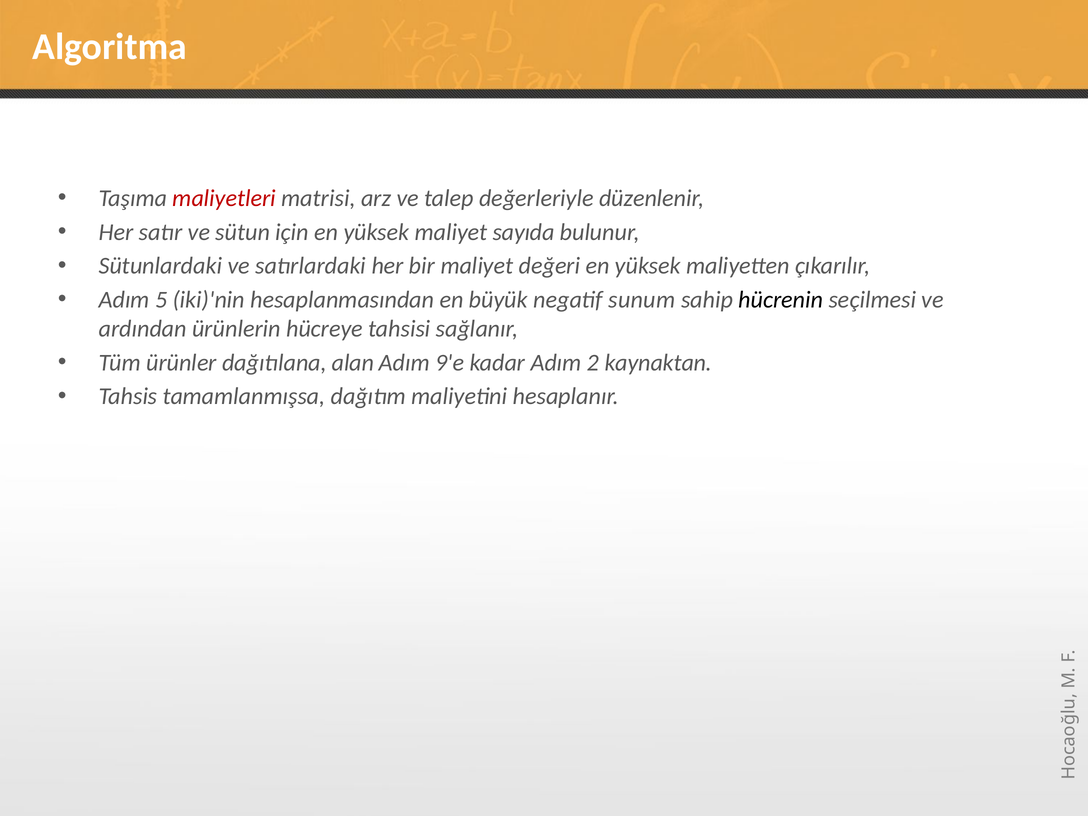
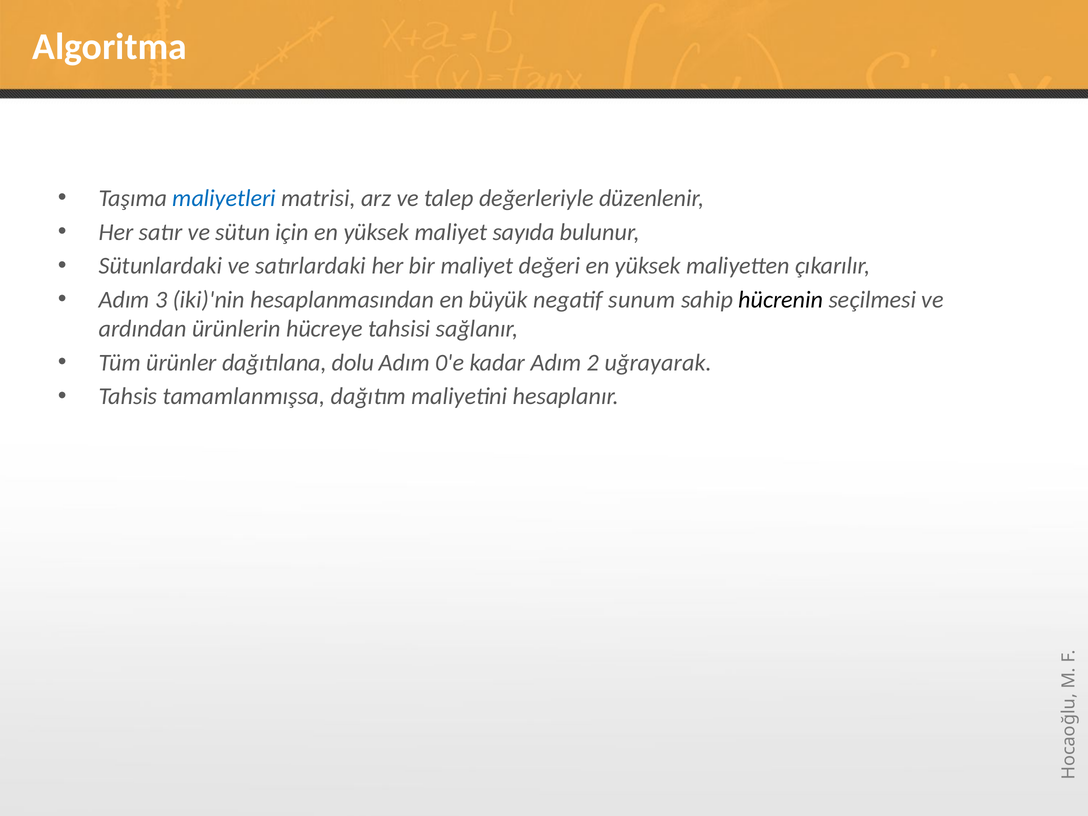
maliyetleri colour: red -> blue
5: 5 -> 3
alan: alan -> dolu
9'e: 9'e -> 0'e
kaynaktan: kaynaktan -> uğrayarak
